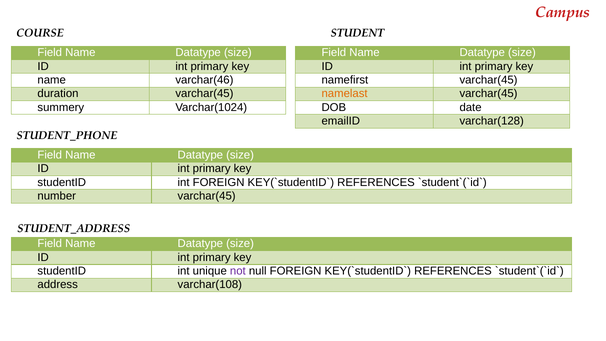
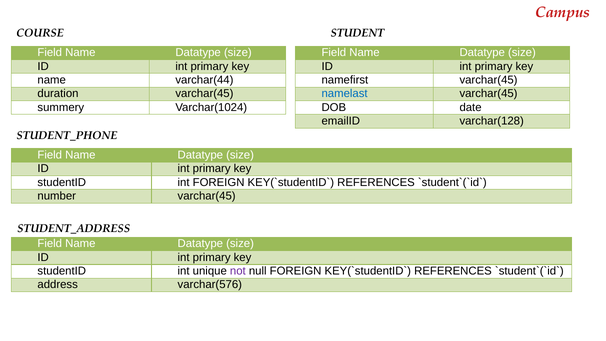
varchar(46: varchar(46 -> varchar(44
namelast colour: orange -> blue
varchar(108: varchar(108 -> varchar(576
